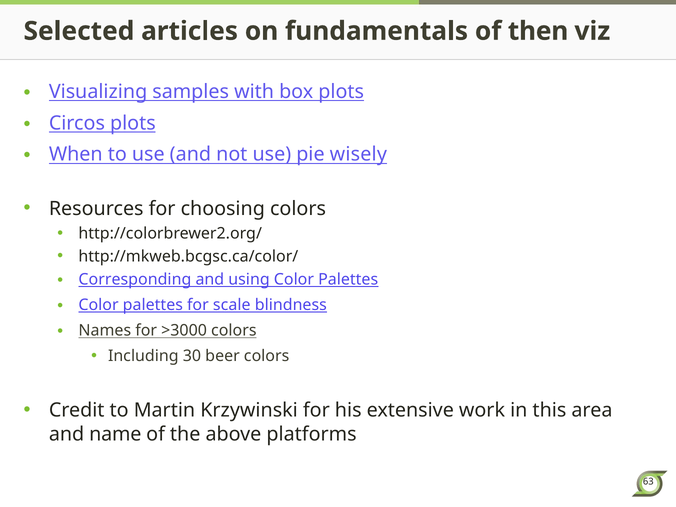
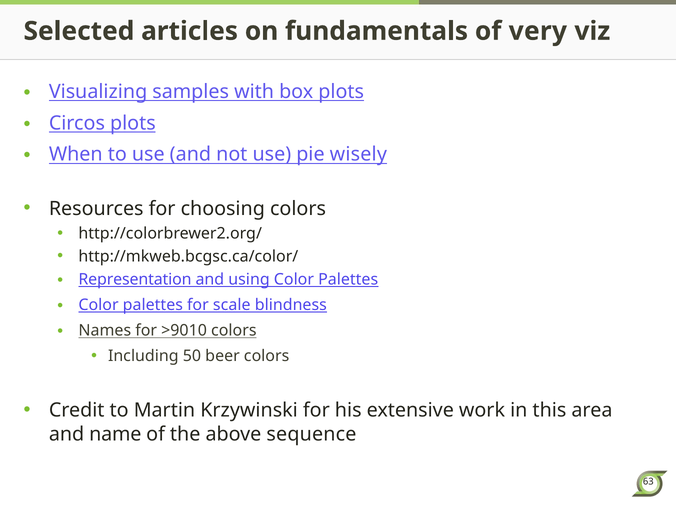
then: then -> very
Corresponding: Corresponding -> Representation
>3000: >3000 -> >9010
30: 30 -> 50
platforms: platforms -> sequence
